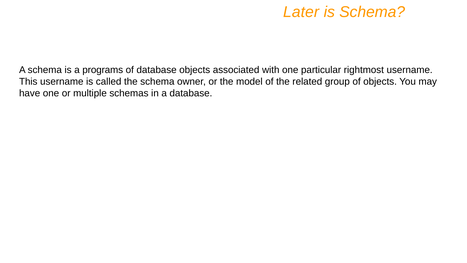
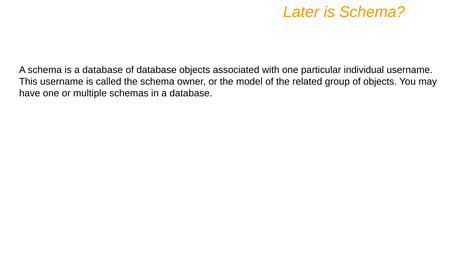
is a programs: programs -> database
rightmost: rightmost -> individual
